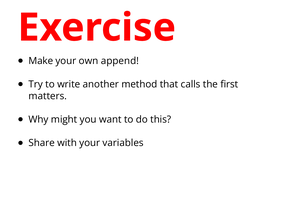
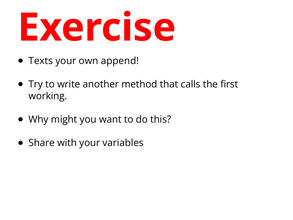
Make: Make -> Texts
matters: matters -> working
